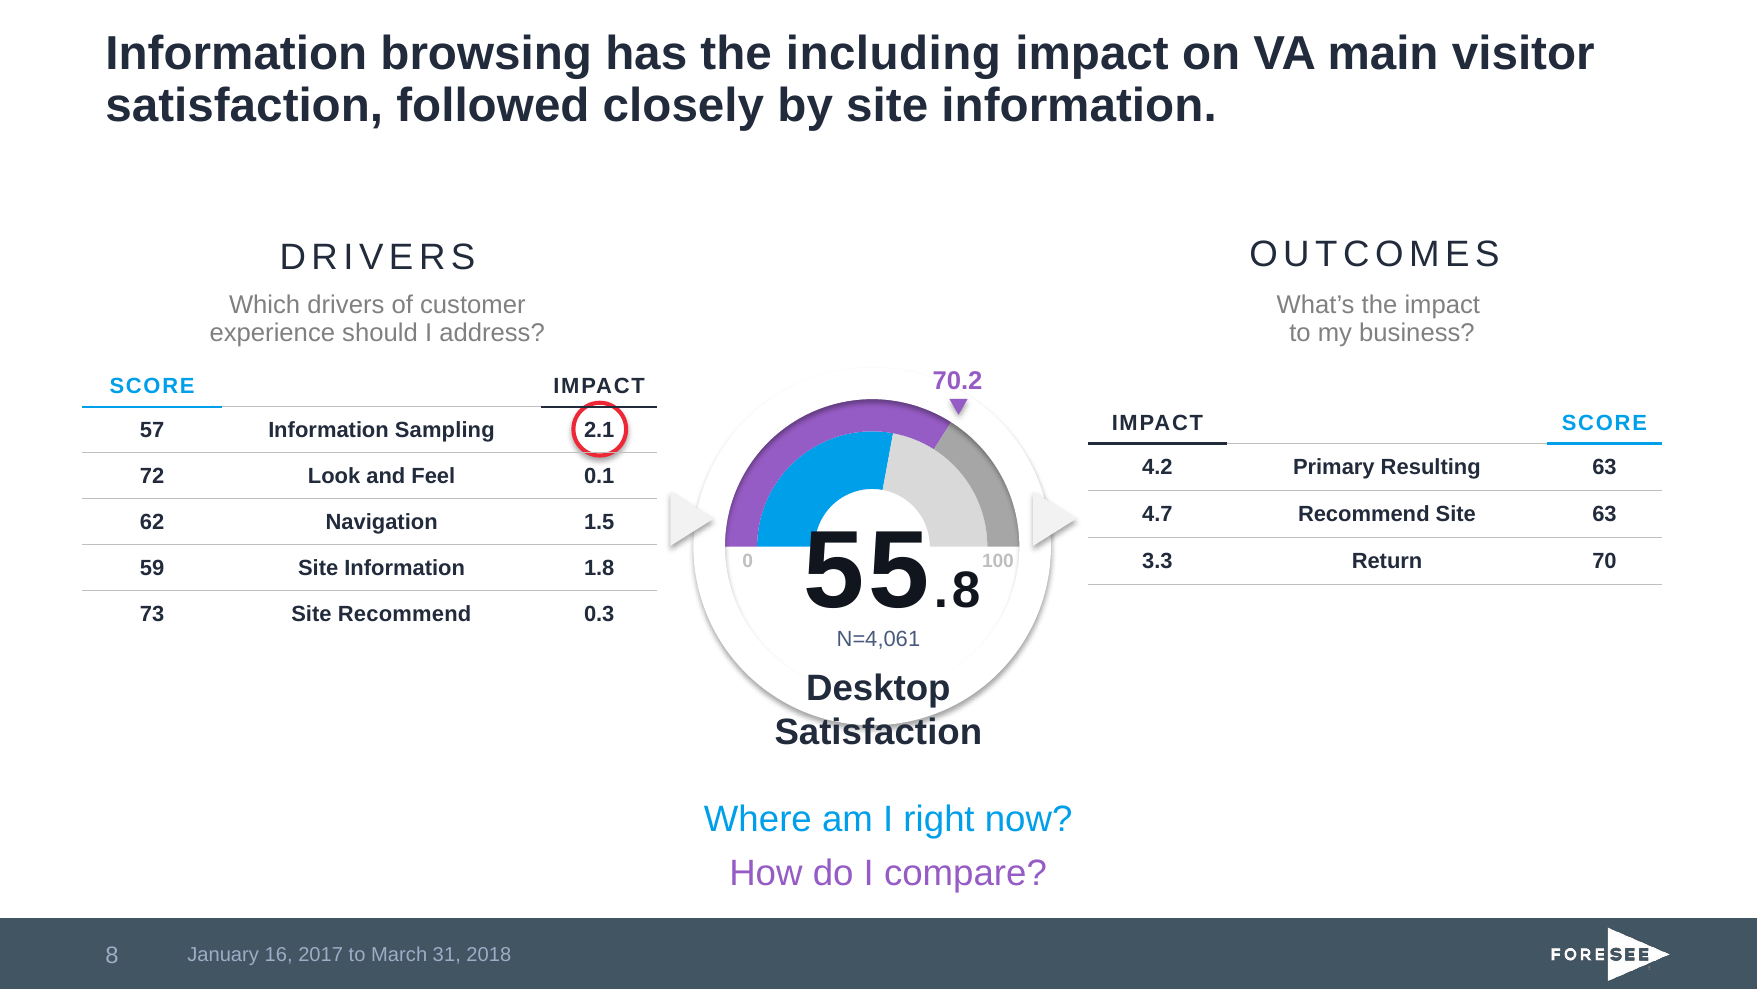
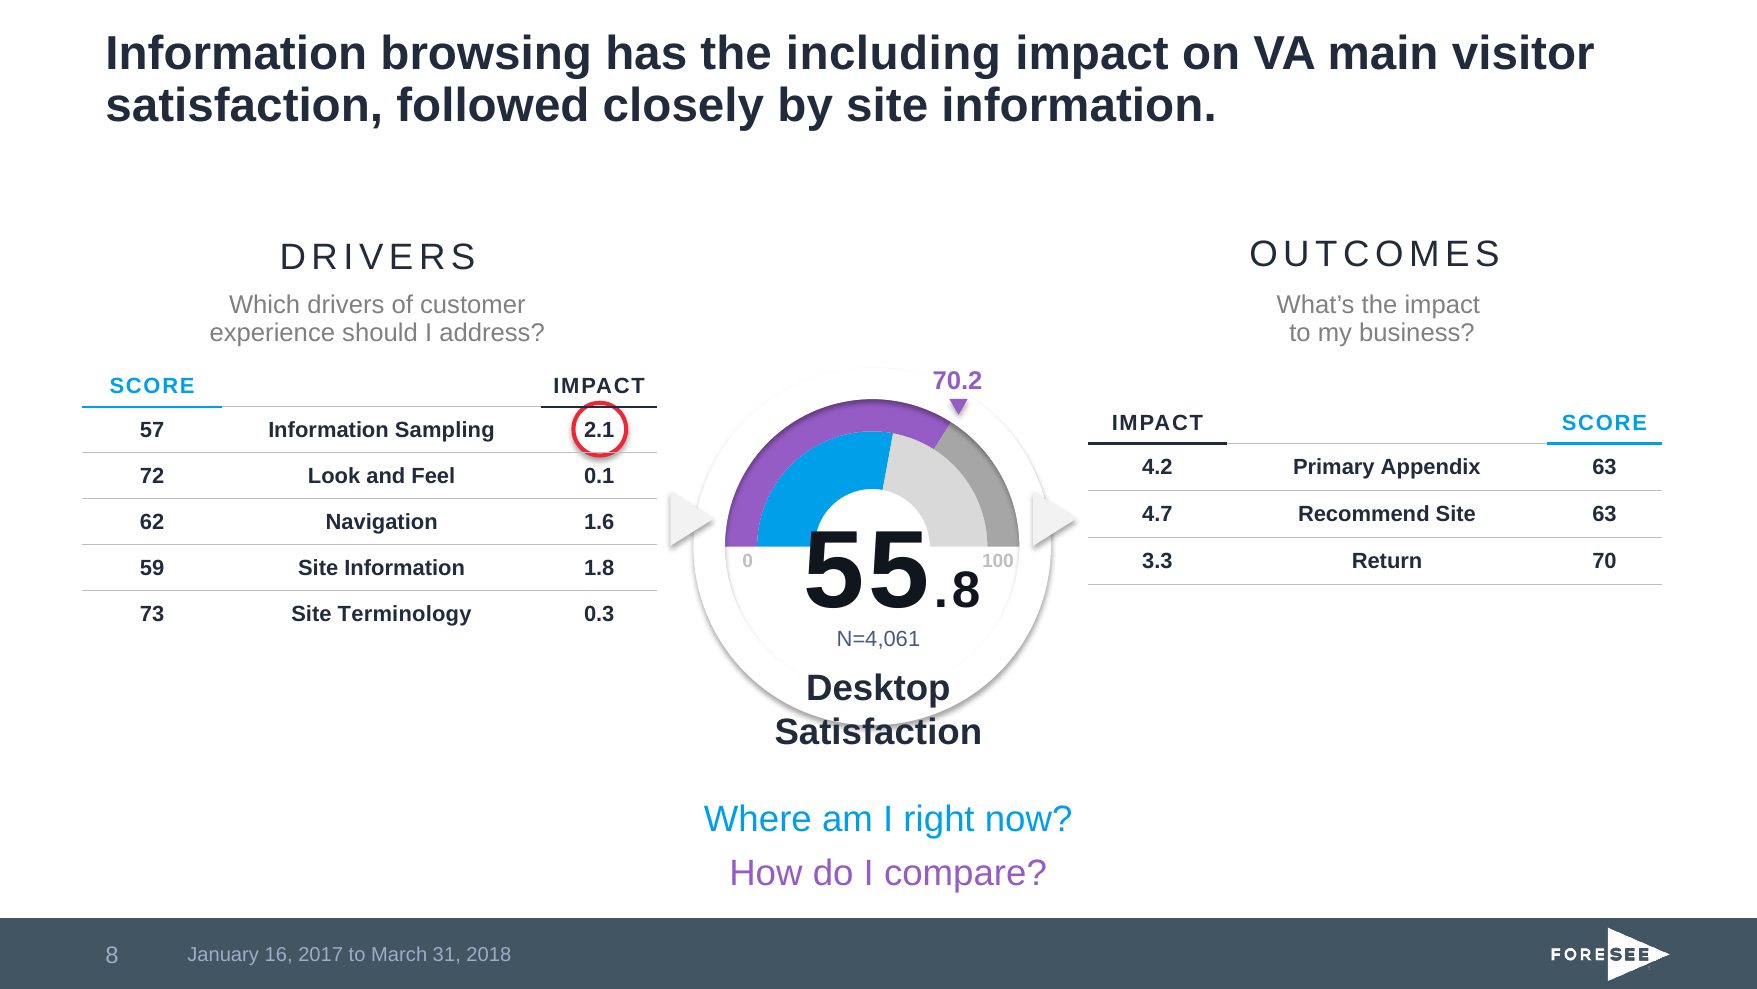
Resulting: Resulting -> Appendix
1.5: 1.5 -> 1.6
Site Recommend: Recommend -> Terminology
